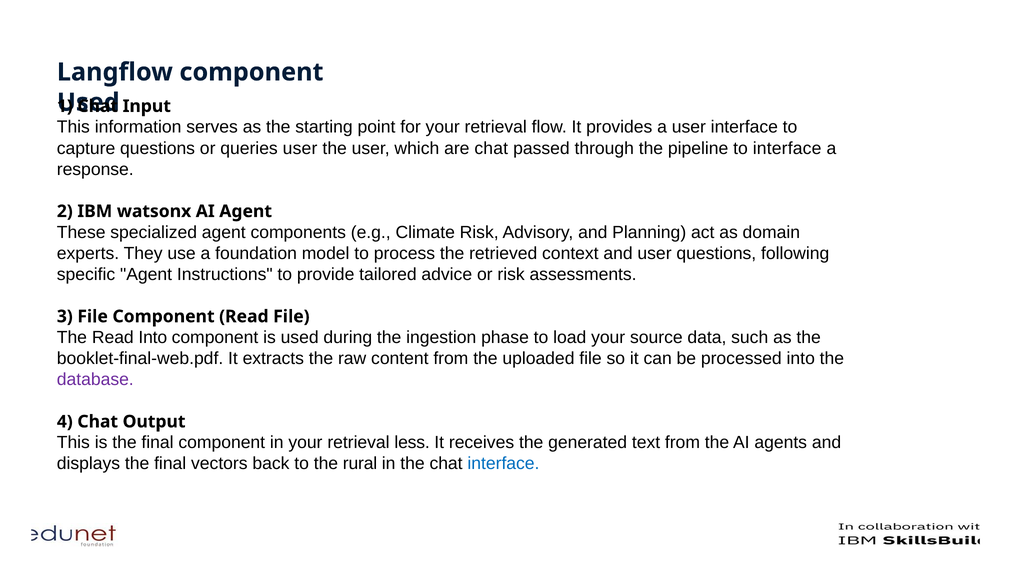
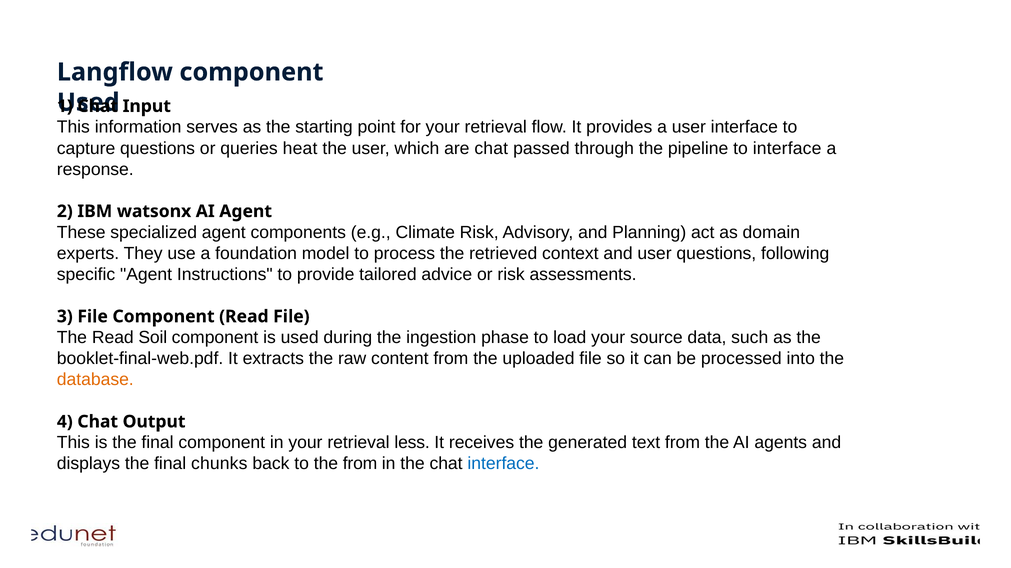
queries user: user -> heat
Read Into: Into -> Soil
database colour: purple -> orange
vectors: vectors -> chunks
the rural: rural -> from
